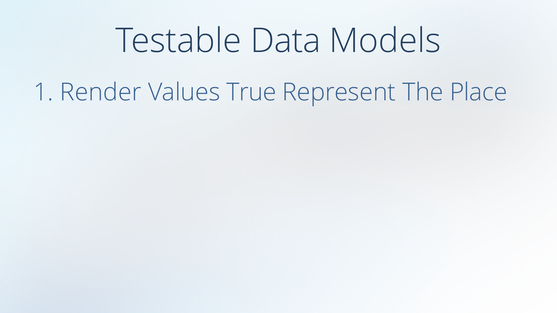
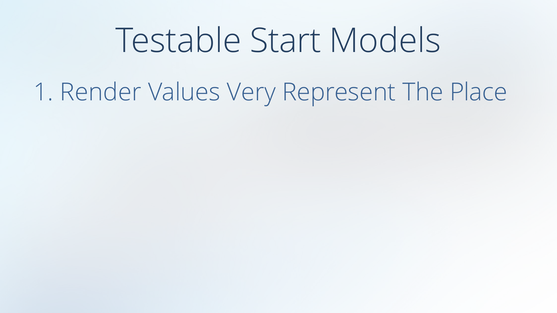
Data: Data -> Start
True: True -> Very
